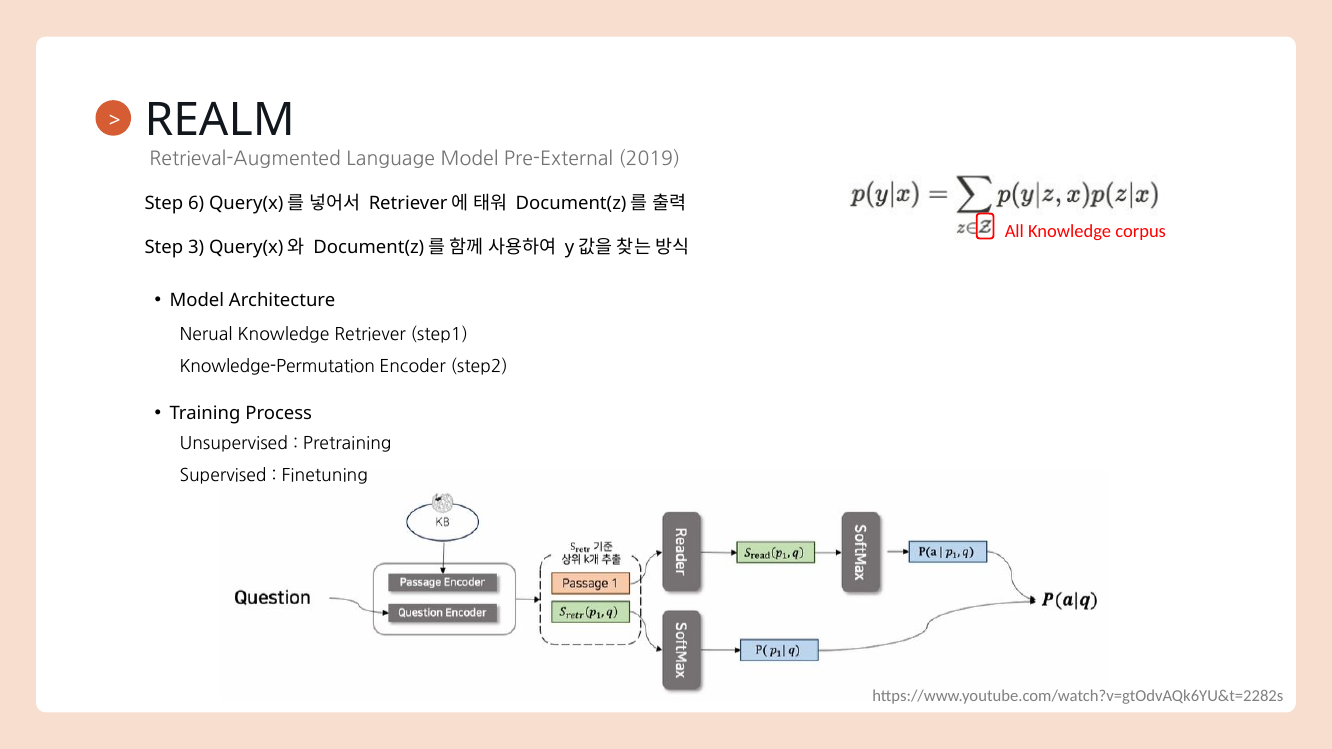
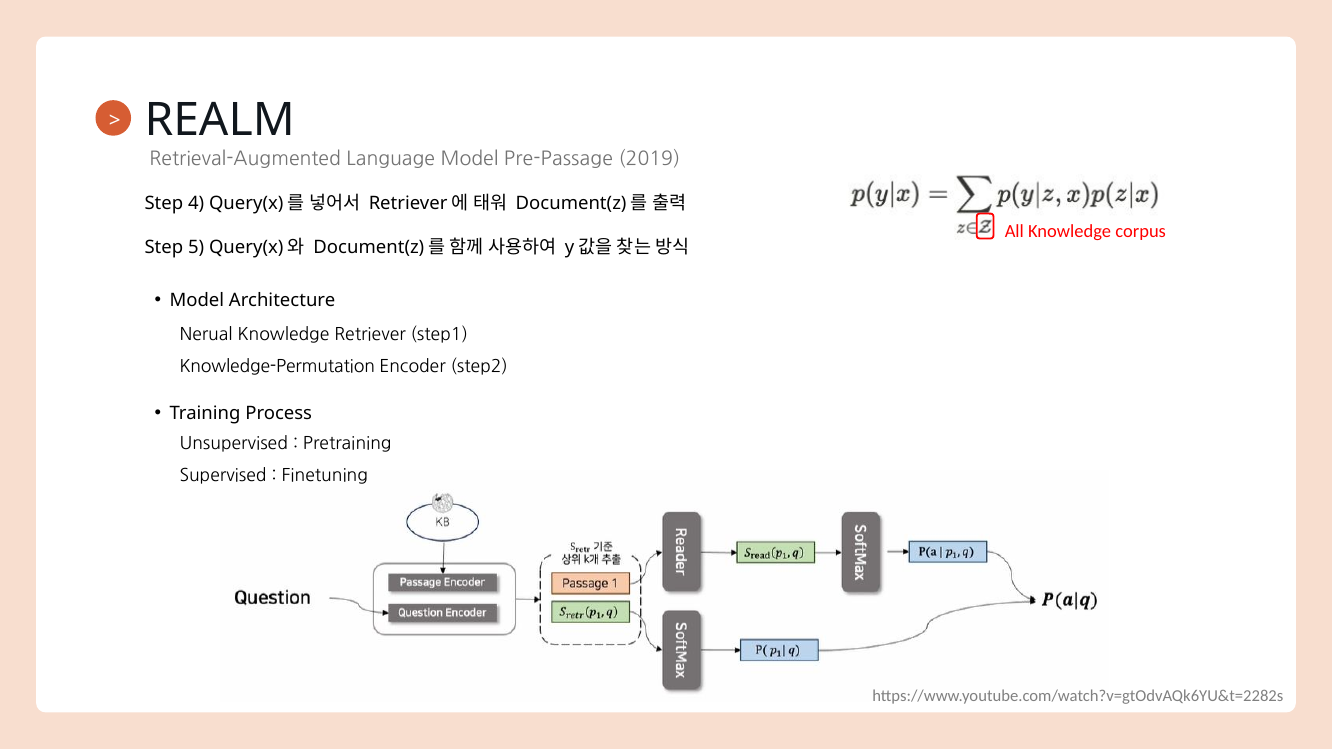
Pre-External: Pre-External -> Pre-Passage
6: 6 -> 4
3: 3 -> 5
